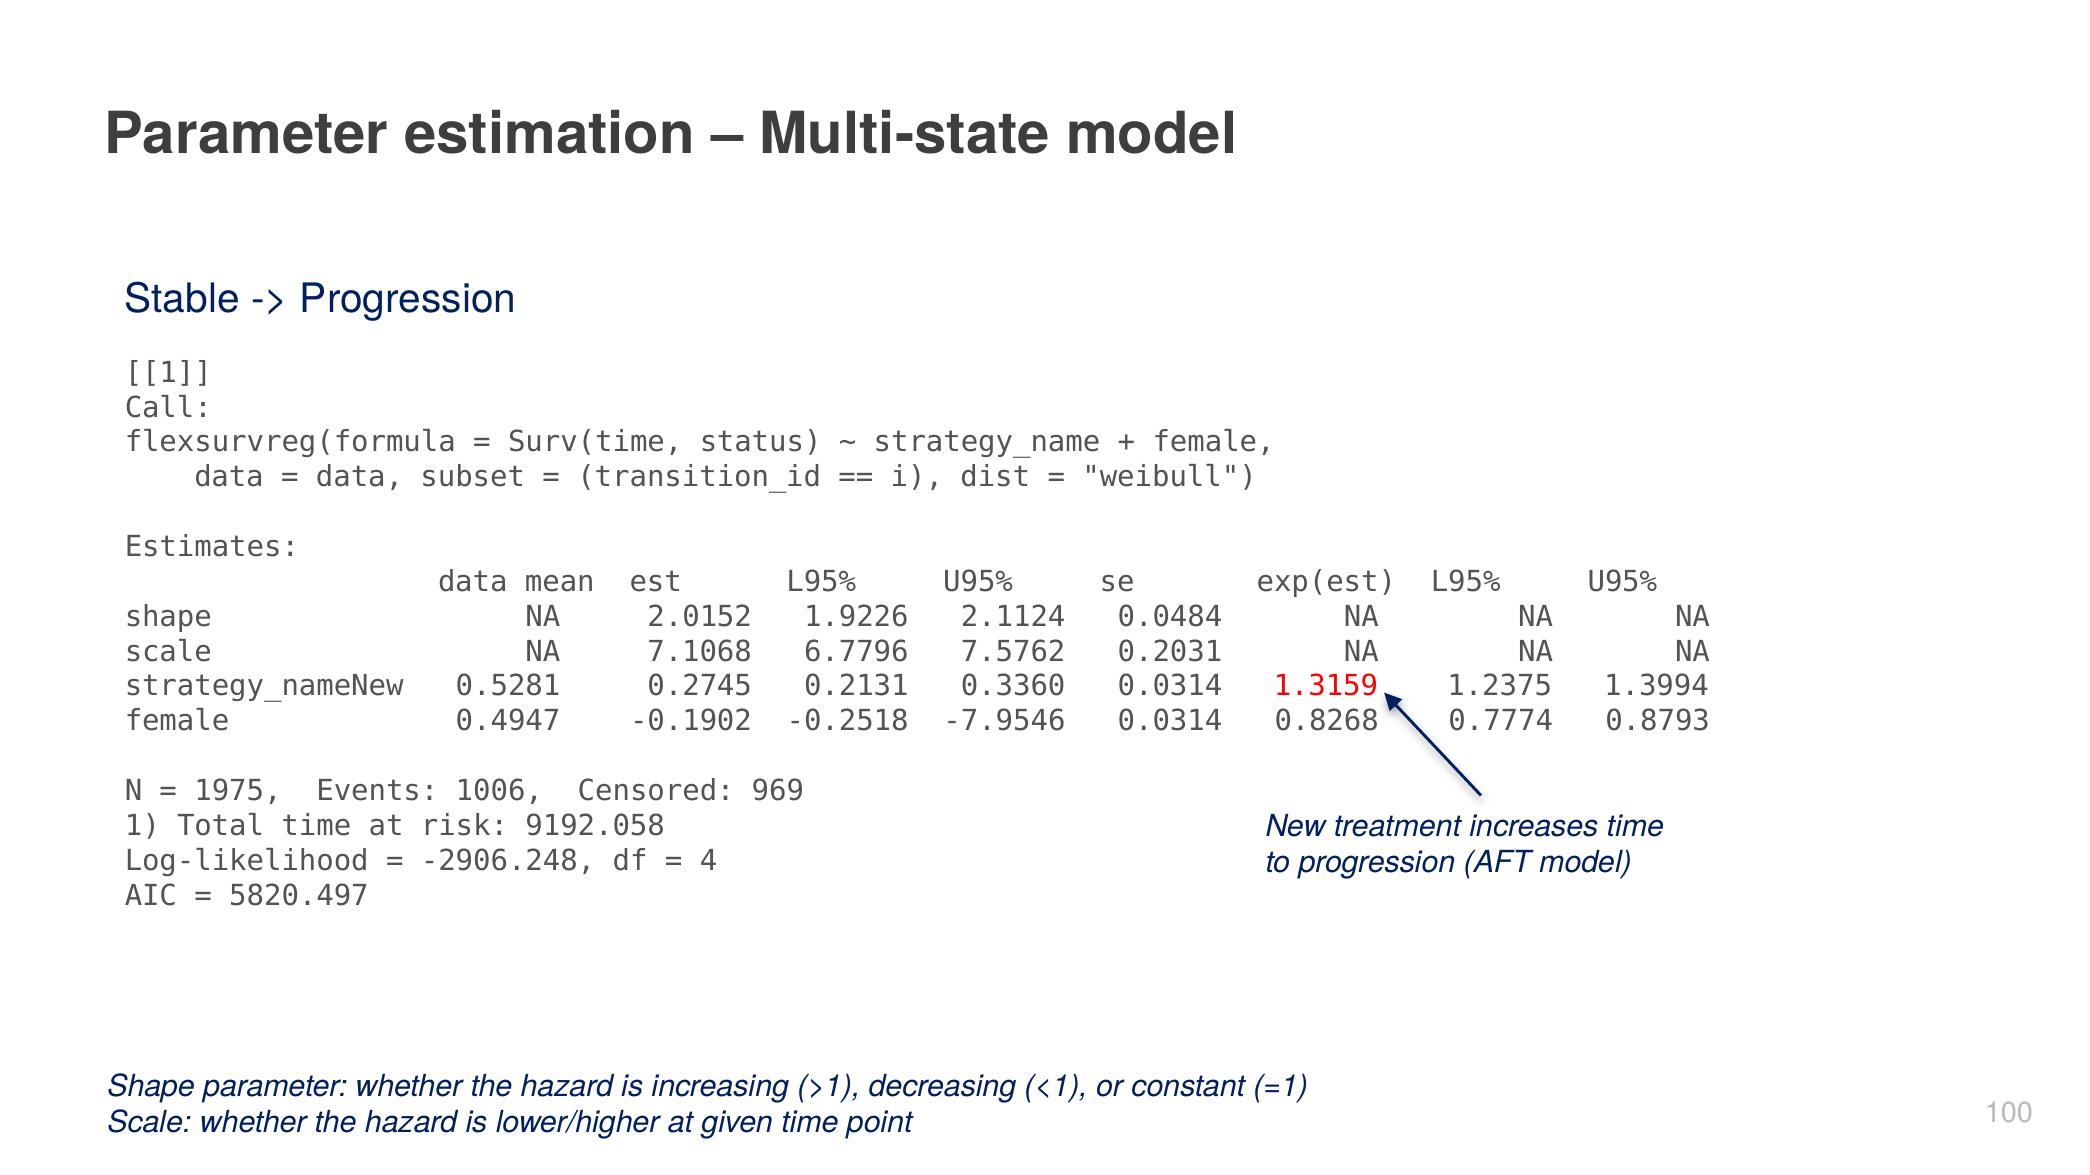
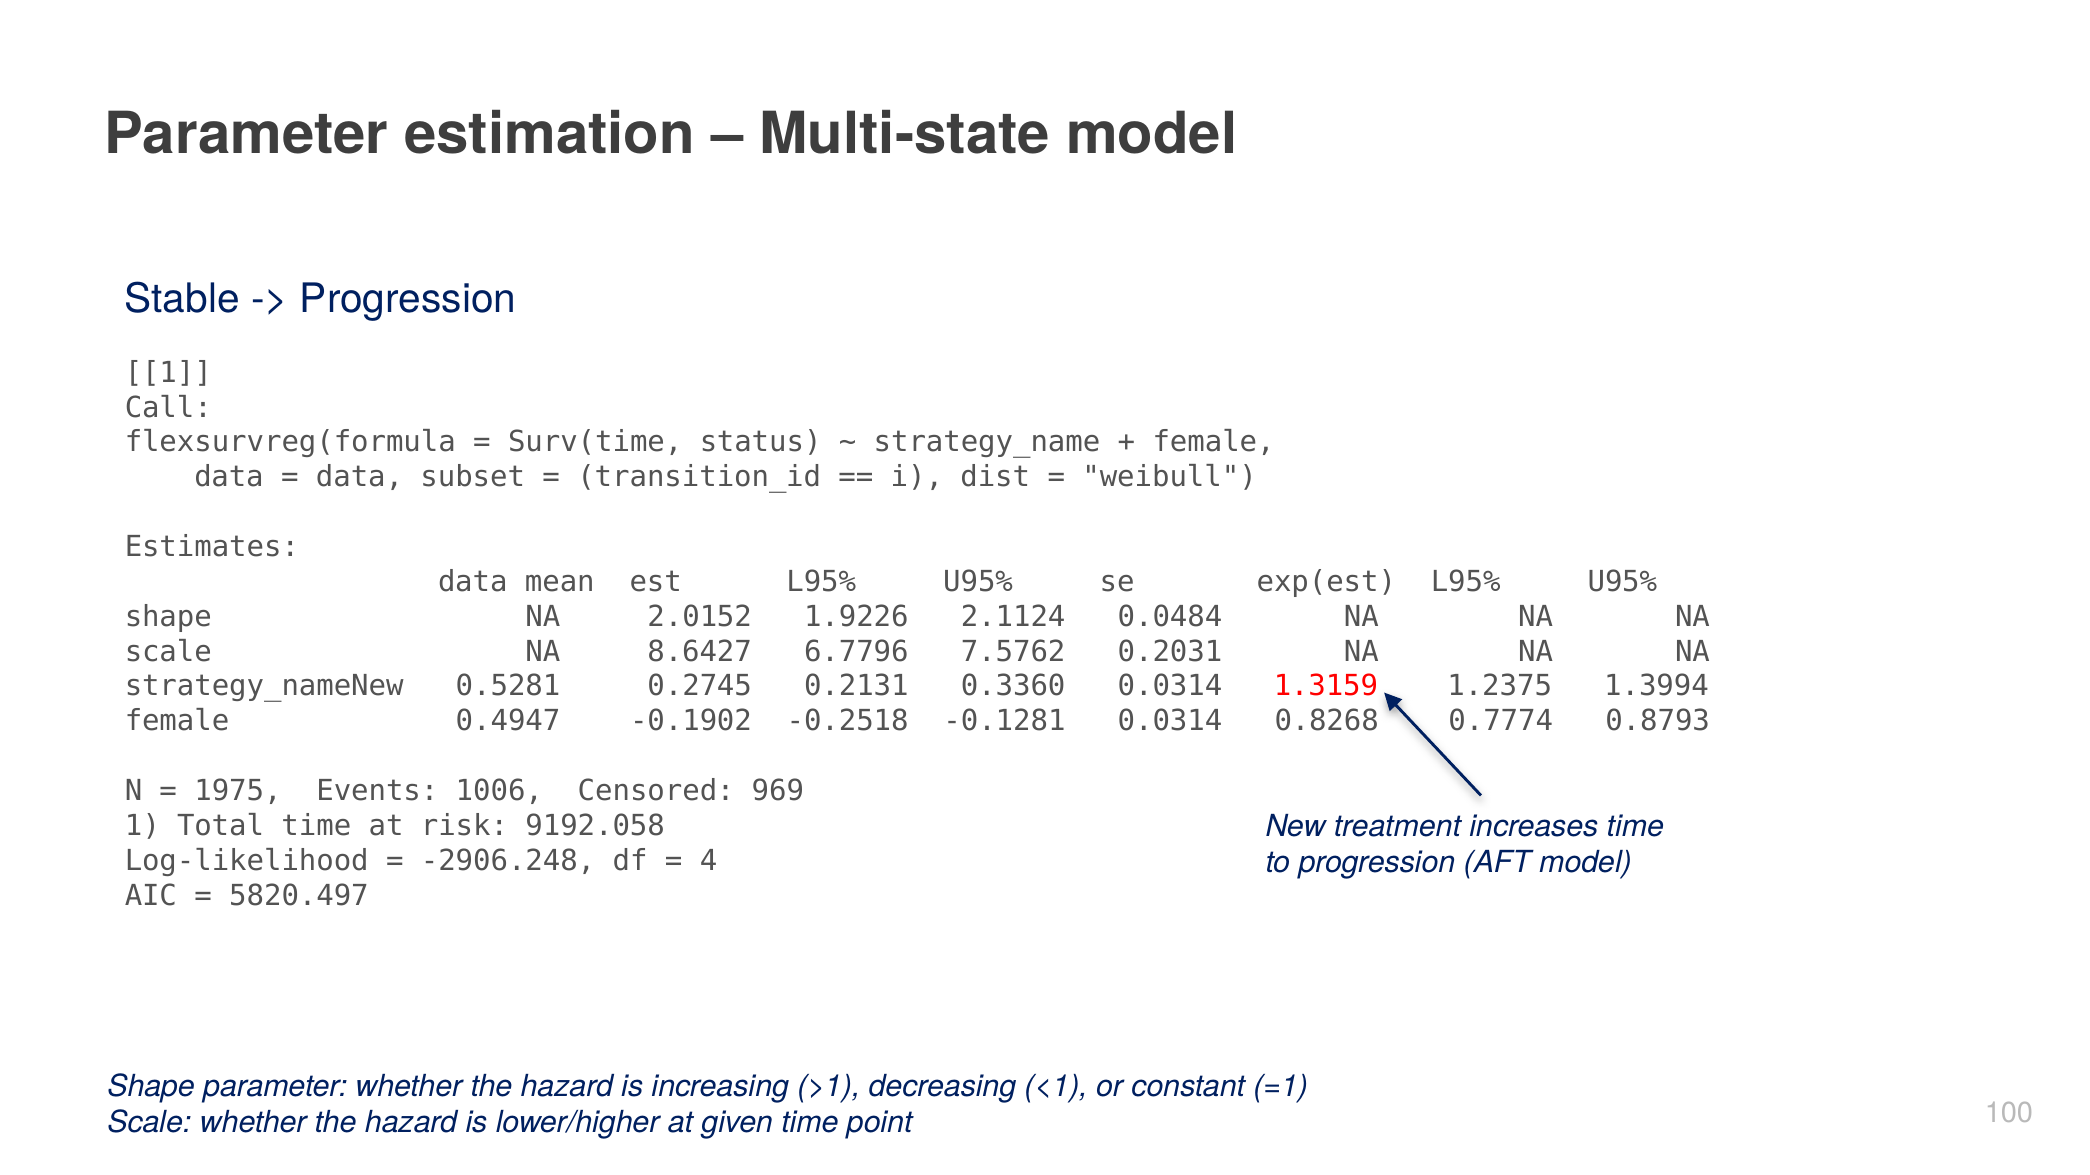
7.1068: 7.1068 -> 8.6427
-7.9546: -7.9546 -> -0.1281
